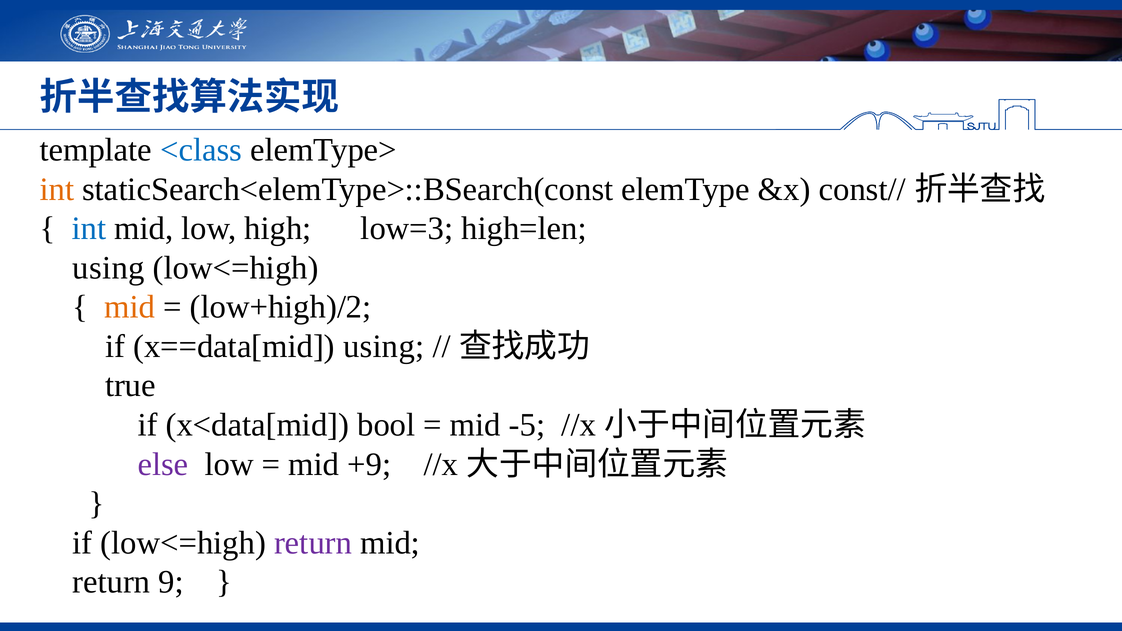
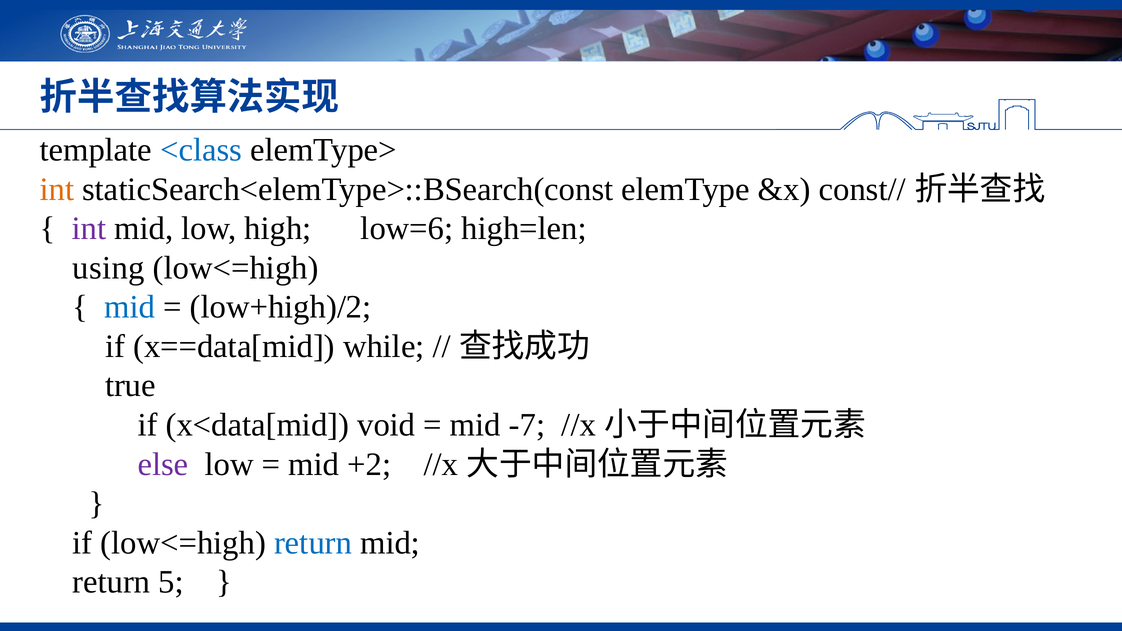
int at (89, 229) colour: blue -> purple
low=3: low=3 -> low=6
mid at (130, 307) colour: orange -> blue
x==data[mid using: using -> while
bool: bool -> void
-5: -5 -> -7
+9: +9 -> +2
return at (313, 543) colour: purple -> blue
9: 9 -> 5
